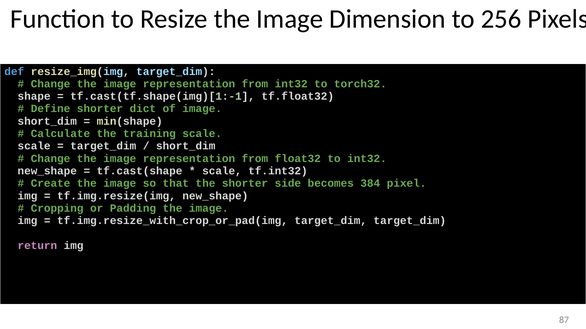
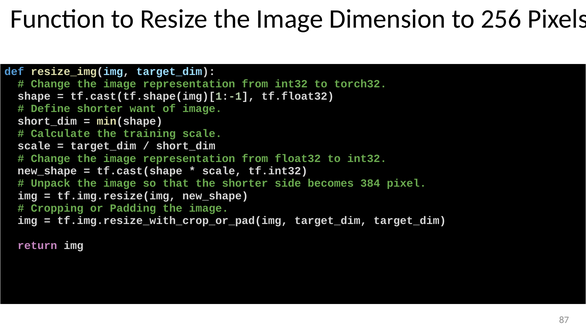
dict: dict -> want
Create: Create -> Unpack
